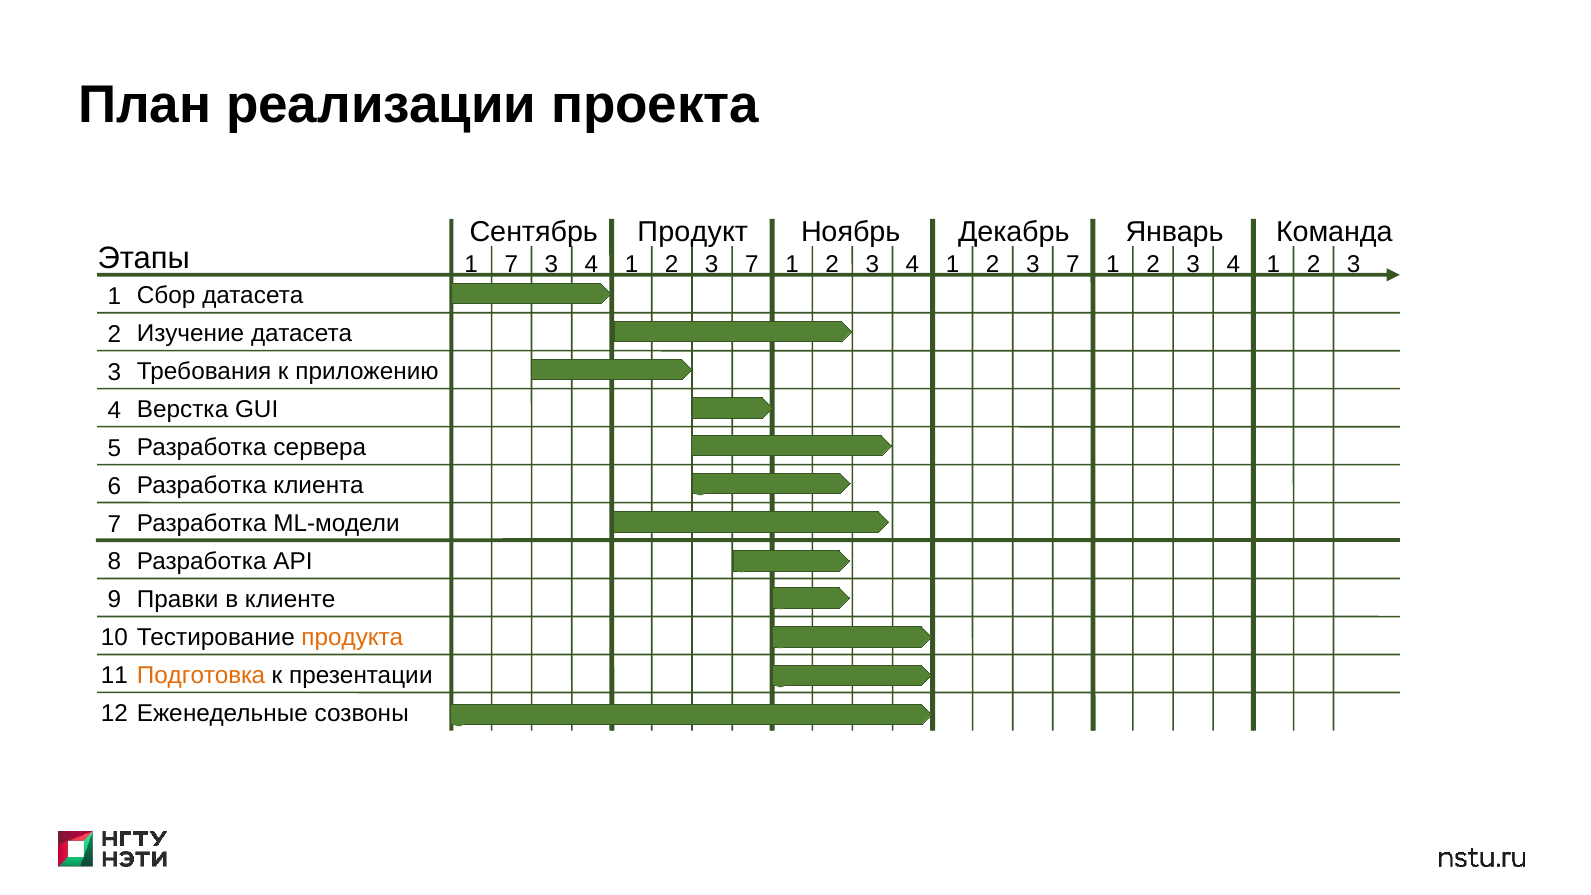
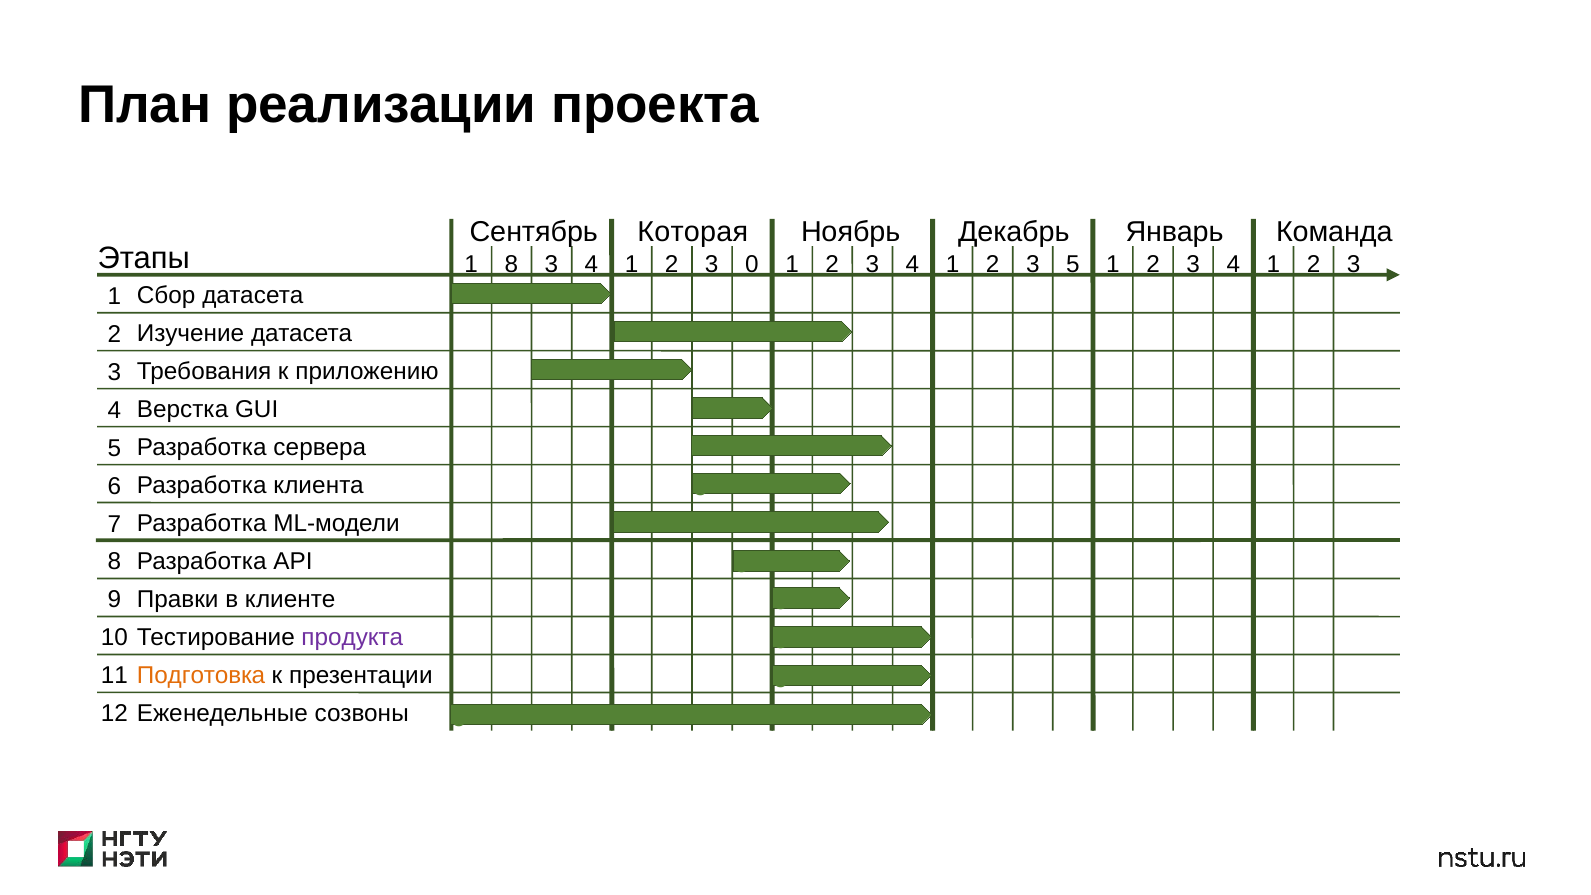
Продукт: Продукт -> Которая
1 7: 7 -> 8
7 at (752, 264): 7 -> 0
7 at (1073, 264): 7 -> 5
продукта colour: orange -> purple
